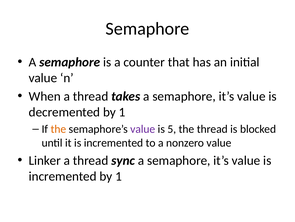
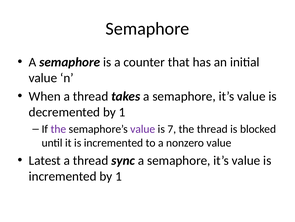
the at (58, 129) colour: orange -> purple
5: 5 -> 7
Linker: Linker -> Latest
